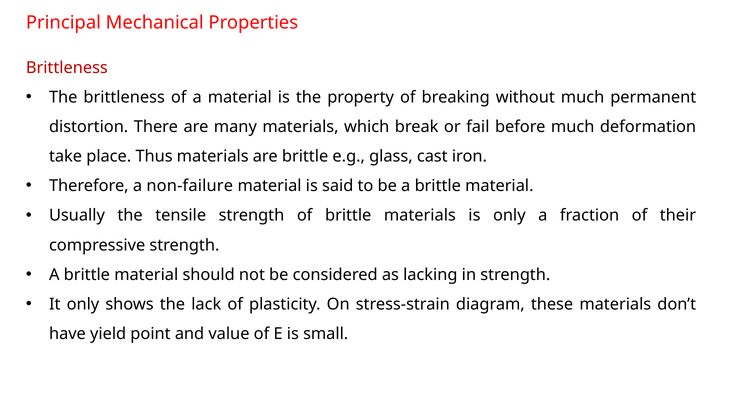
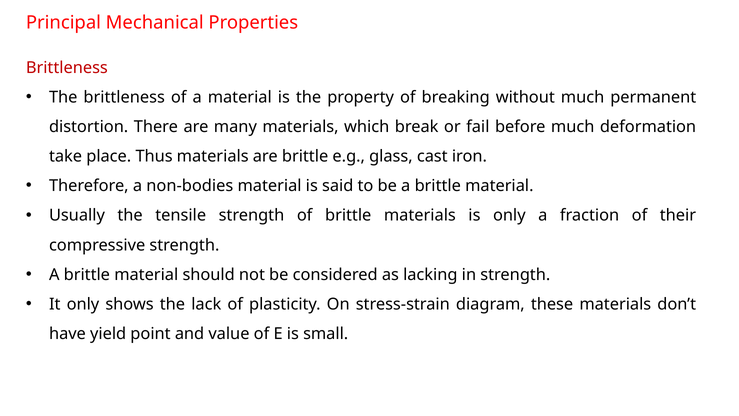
non-failure: non-failure -> non-bodies
